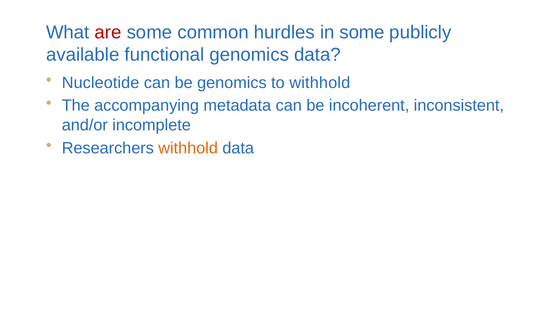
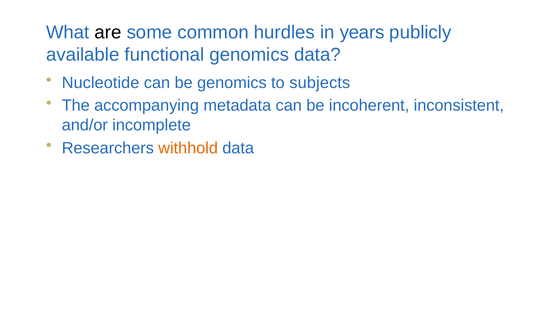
are colour: red -> black
in some: some -> years
to withhold: withhold -> subjects
